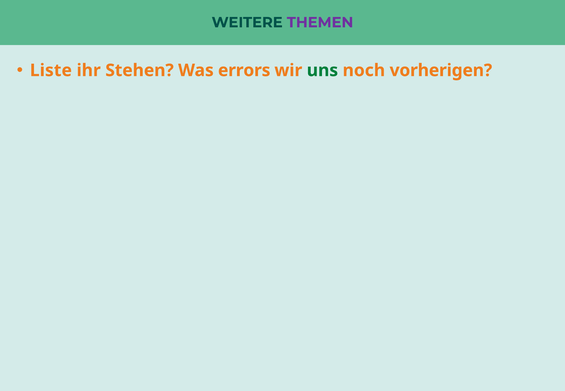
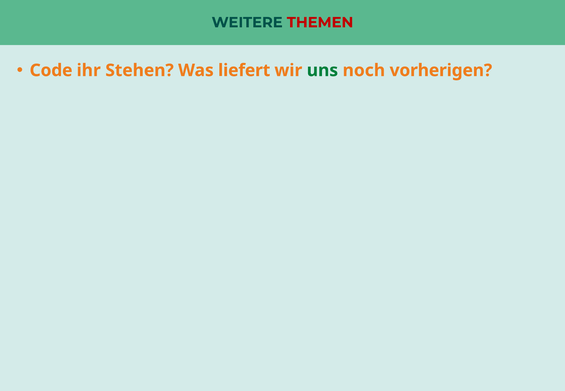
THEMEN colour: purple -> red
Liste: Liste -> Code
errors: errors -> liefert
